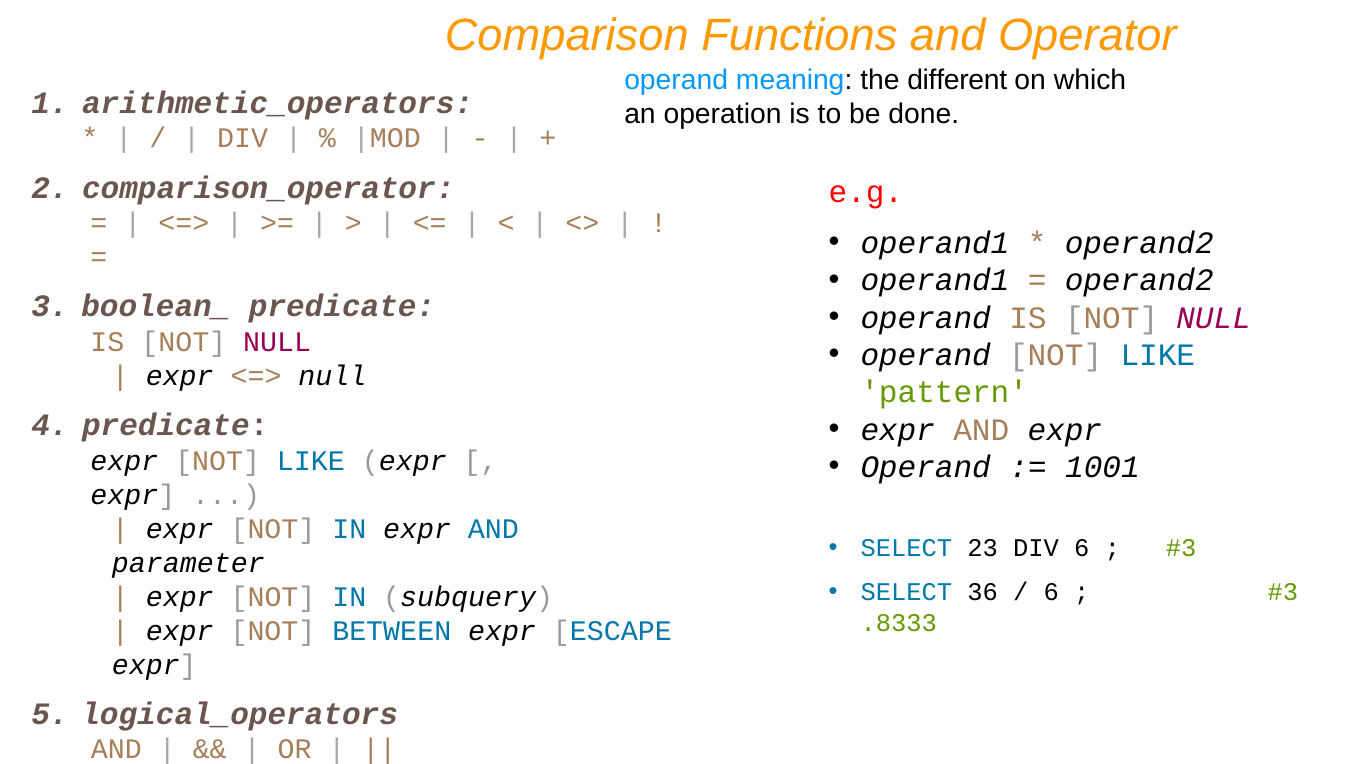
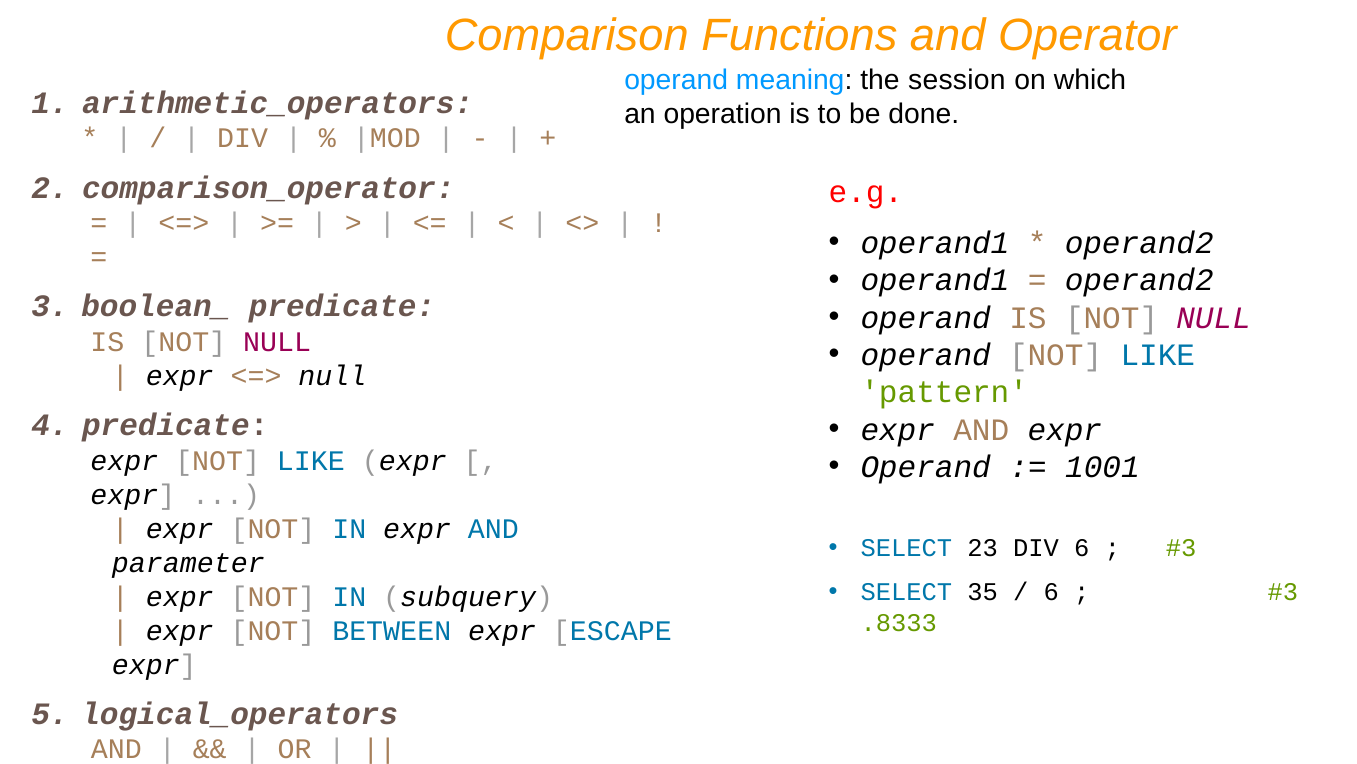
different: different -> session
36: 36 -> 35
